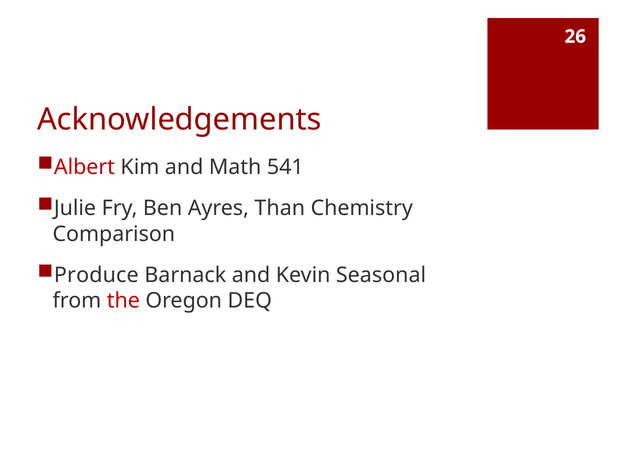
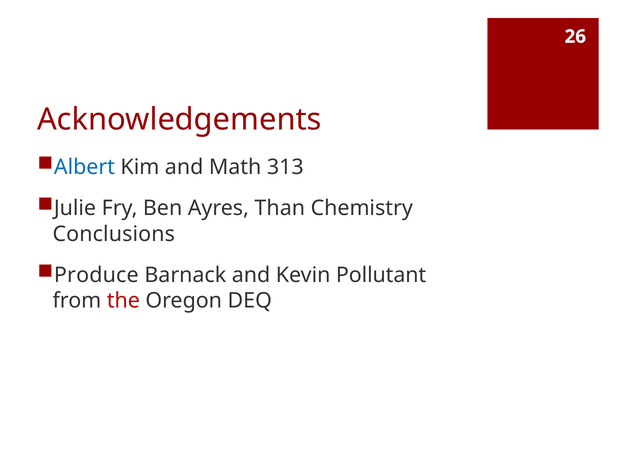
Albert colour: red -> blue
541: 541 -> 313
Comparison: Comparison -> Conclusions
Seasonal: Seasonal -> Pollutant
